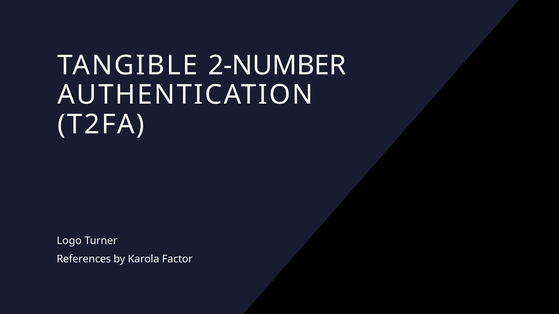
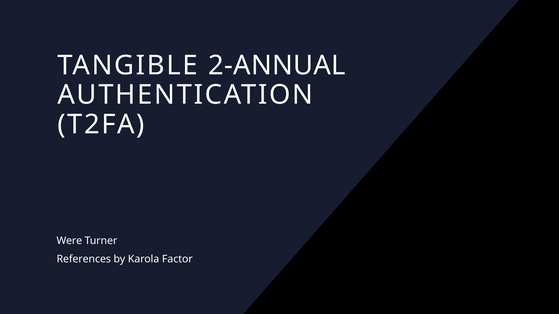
2-NUMBER: 2-NUMBER -> 2-ANNUAL
Logo: Logo -> Were
